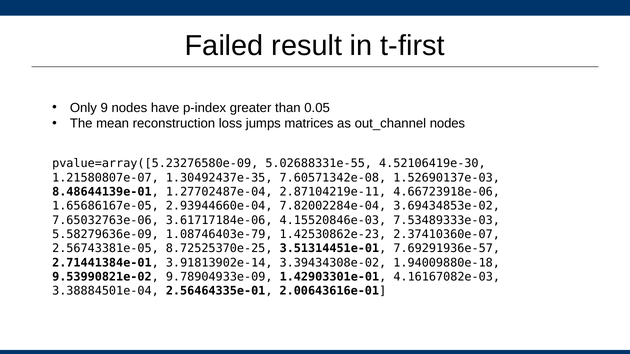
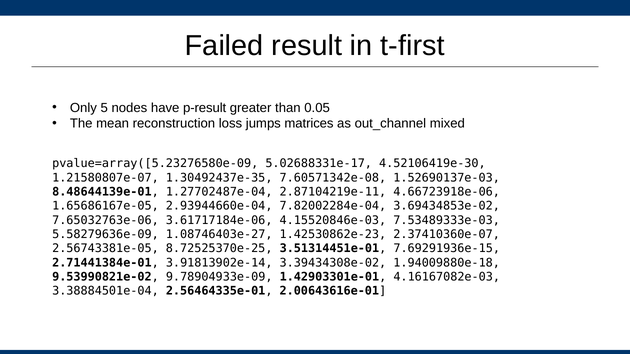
9: 9 -> 5
p-index: p-index -> p-result
out_channel nodes: nodes -> mixed
5.02688331e-55: 5.02688331e-55 -> 5.02688331e-17
1.08746403e-79: 1.08746403e-79 -> 1.08746403e-27
7.69291936e-57: 7.69291936e-57 -> 7.69291936e-15
